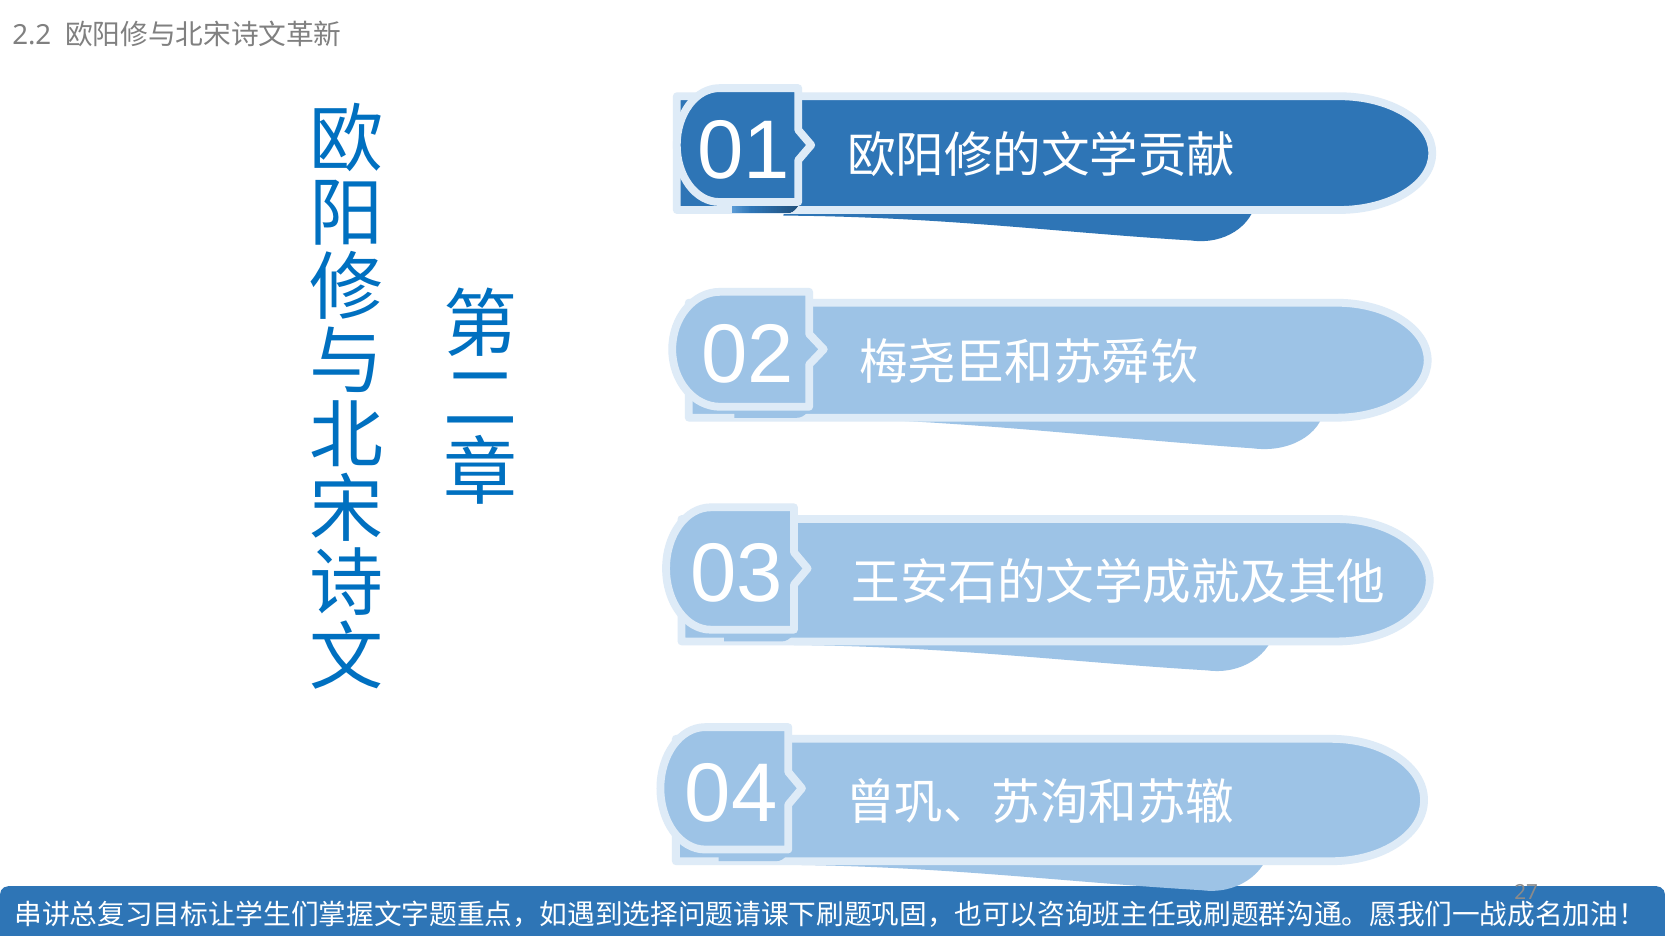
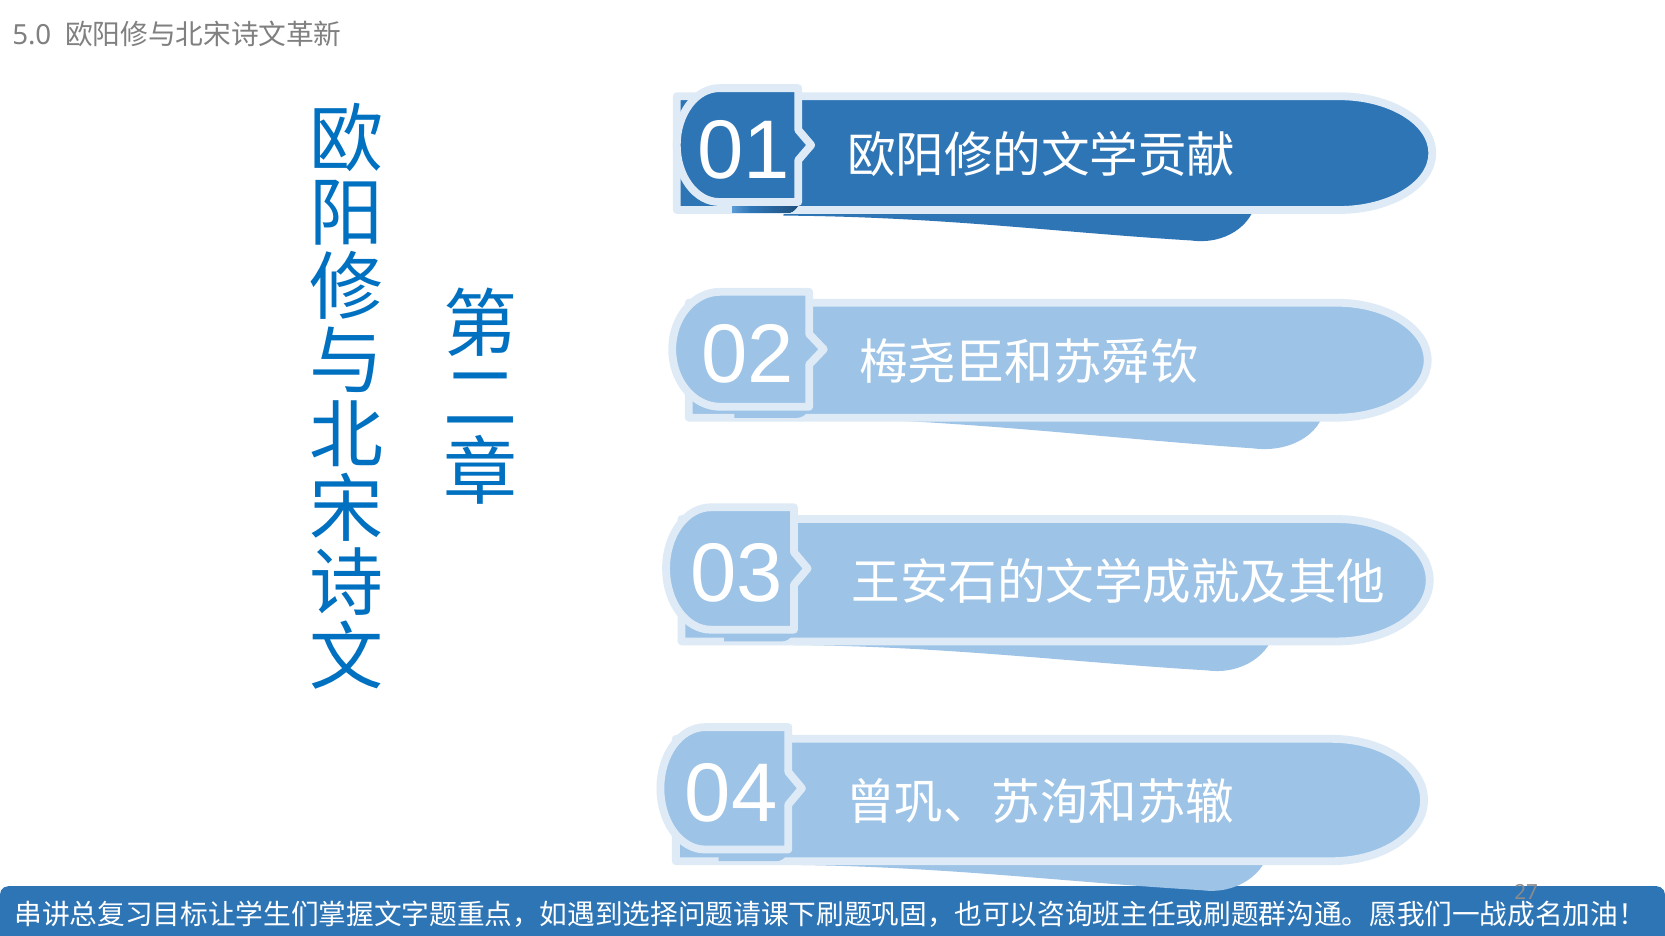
2.2: 2.2 -> 5.0
